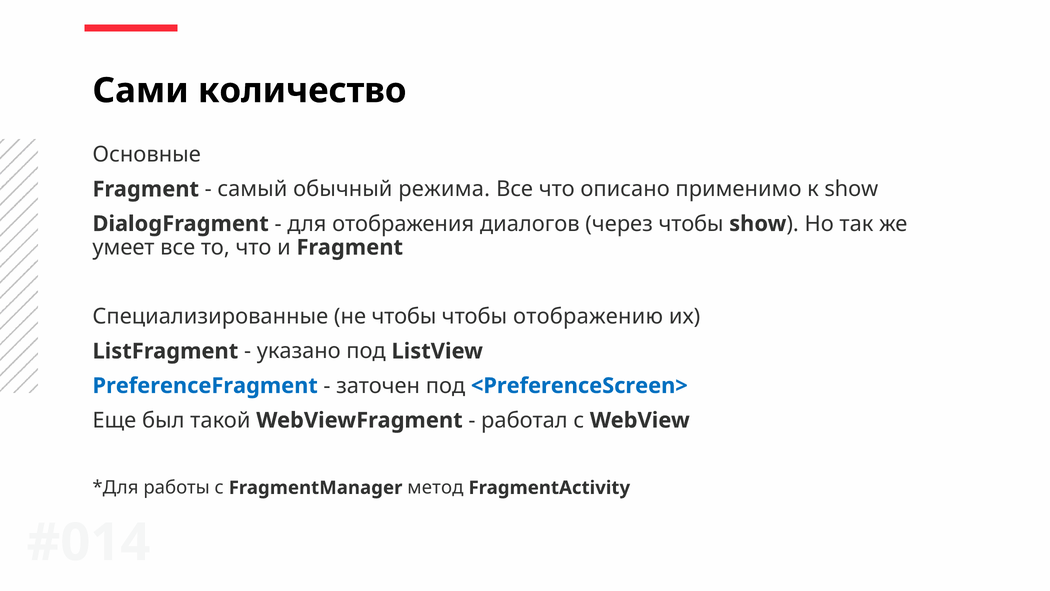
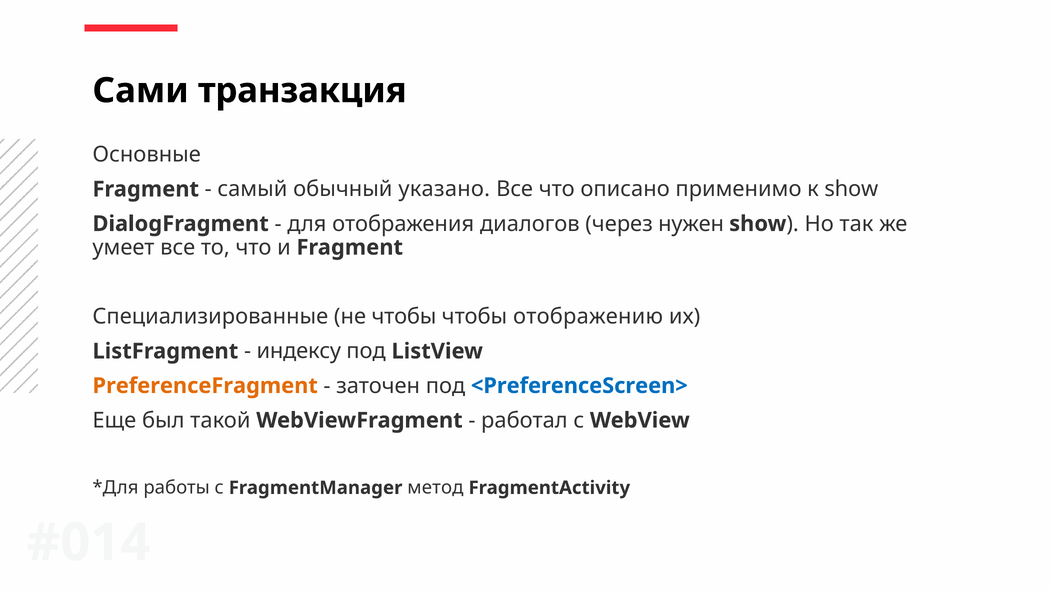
количество: количество -> транзакция
режима: режима -> указано
через чтобы: чтобы -> нужен
указано: указано -> индексу
PreferenceFragment colour: blue -> orange
